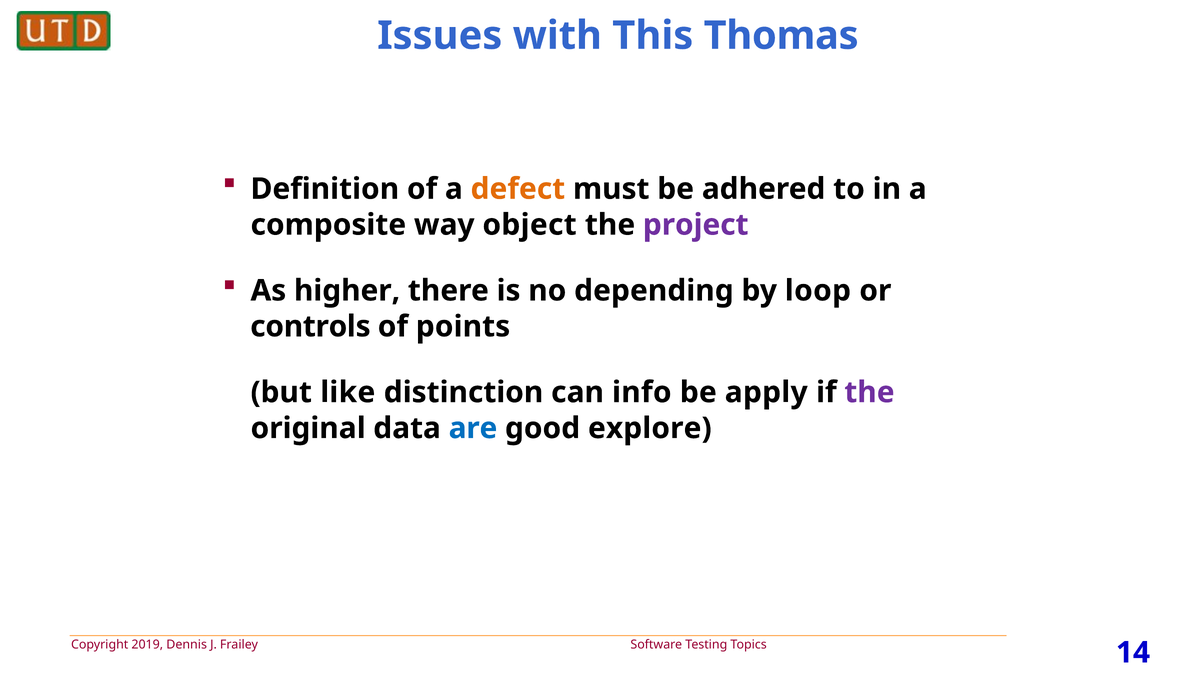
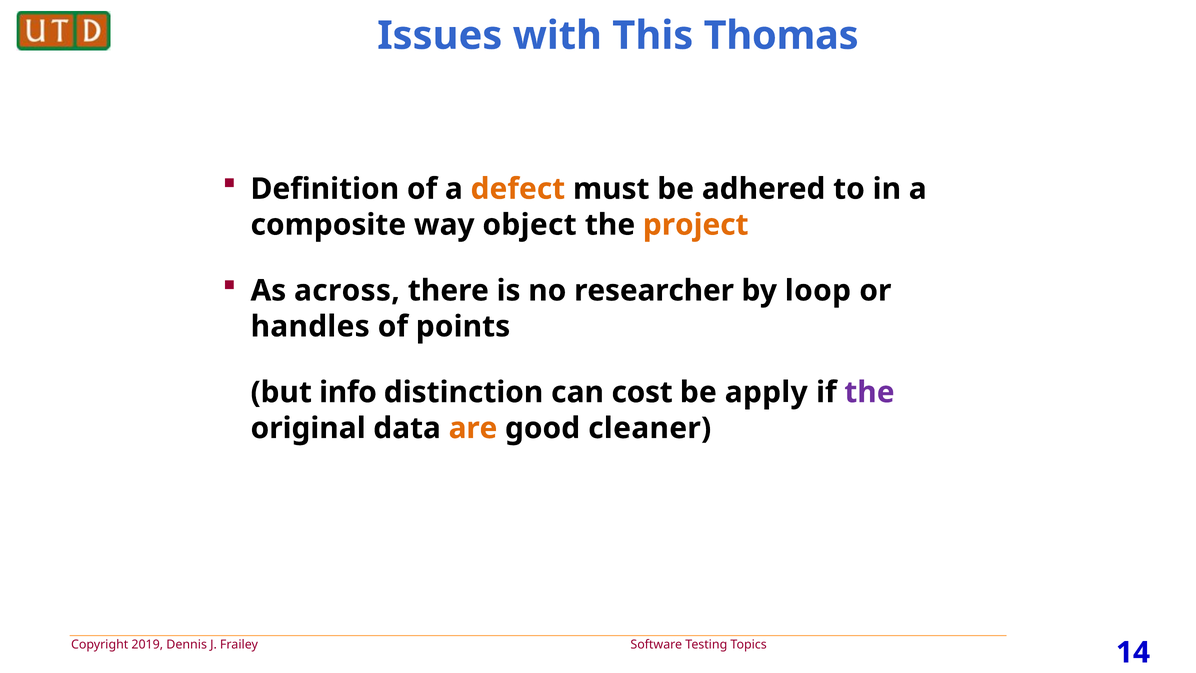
project colour: purple -> orange
higher: higher -> across
depending: depending -> researcher
controls: controls -> handles
like: like -> info
info: info -> cost
are colour: blue -> orange
explore: explore -> cleaner
